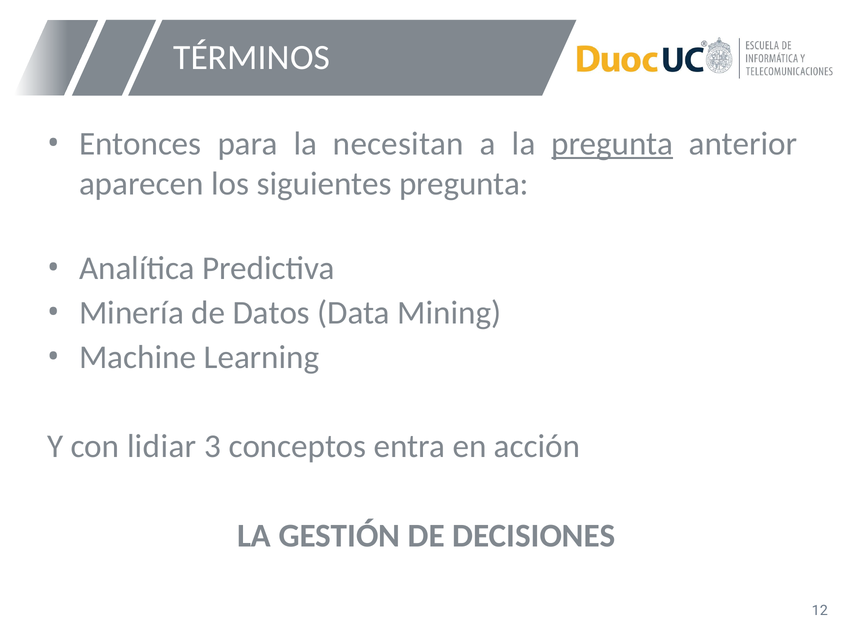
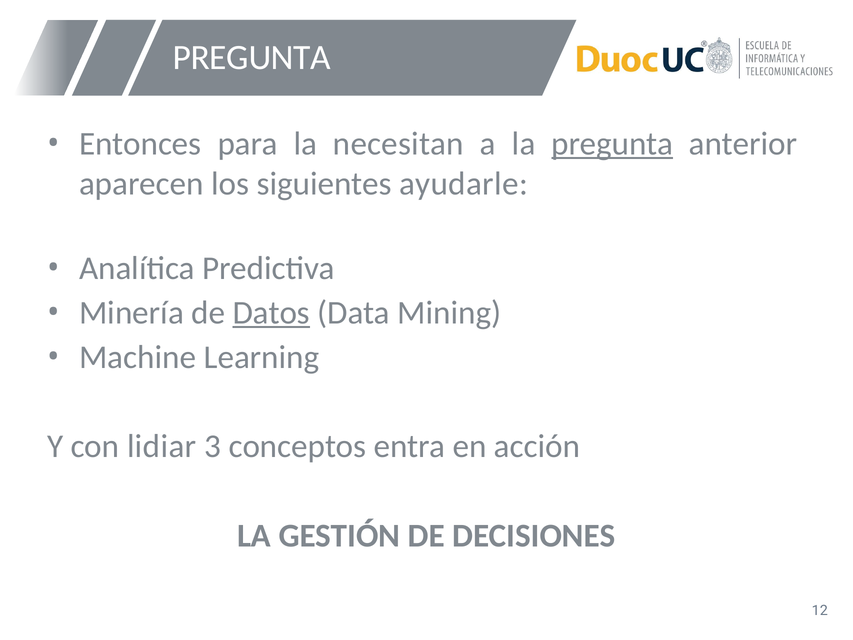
TÉRMINOS at (252, 58): TÉRMINOS -> PREGUNTA
siguientes pregunta: pregunta -> ayudarle
Datos underline: none -> present
